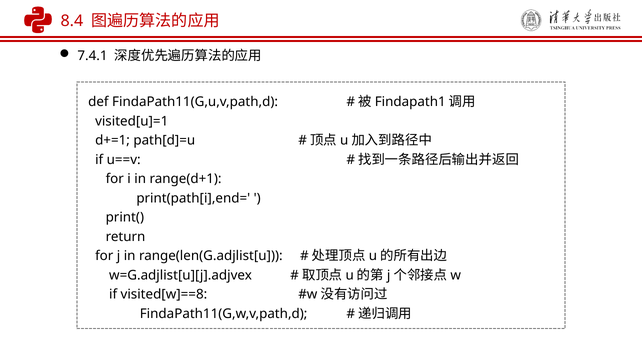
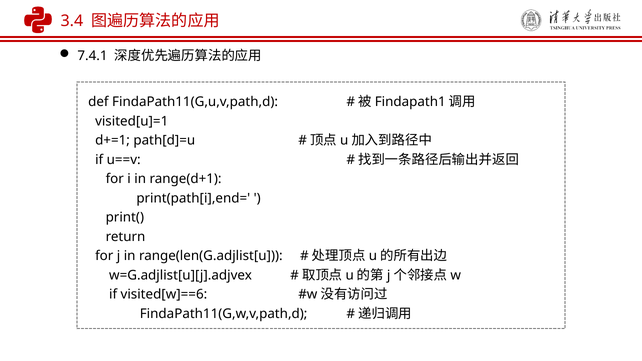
8.4: 8.4 -> 3.4
visited[w]==8: visited[w]==8 -> visited[w]==6
